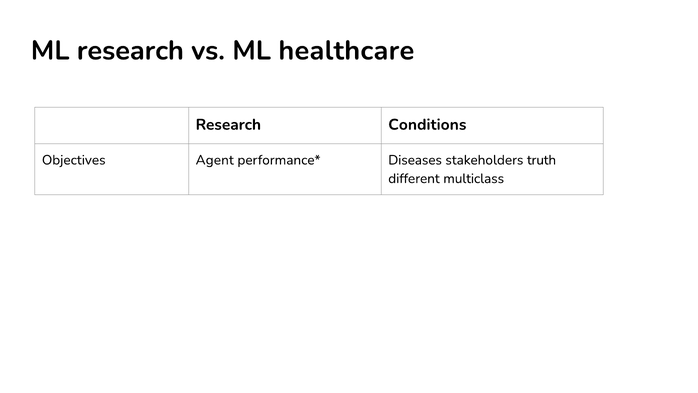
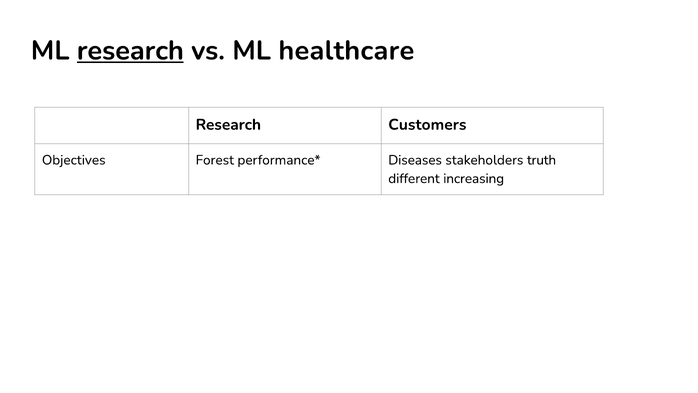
research at (130, 50) underline: none -> present
Conditions: Conditions -> Customers
Agent: Agent -> Forest
multiclass: multiclass -> increasing
